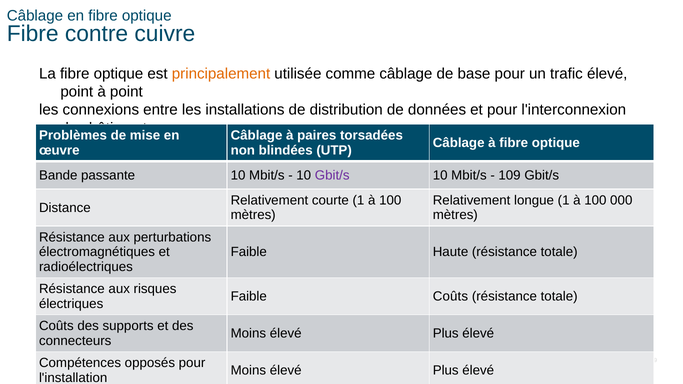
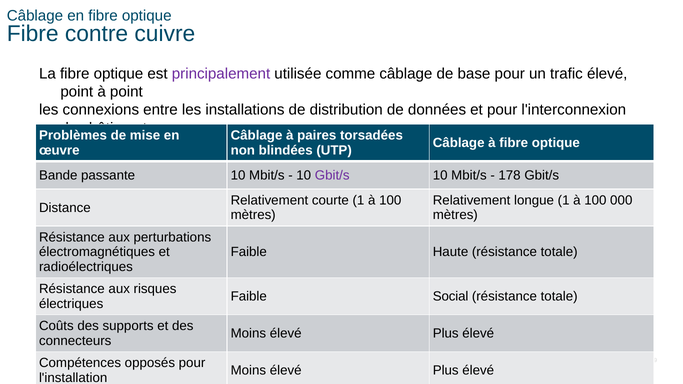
principalement colour: orange -> purple
109: 109 -> 178
Faible Coûts: Coûts -> Social
